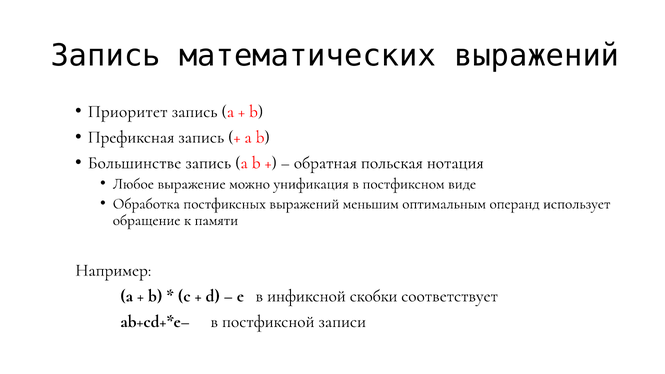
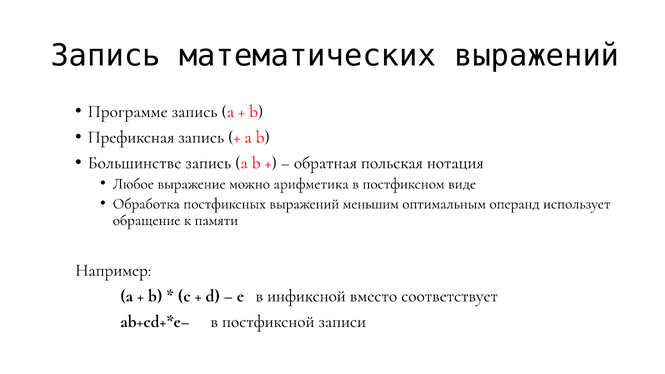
Приоритет: Приоритет -> Программе
унификация: унификация -> арифметика
скобки: скобки -> вместо
